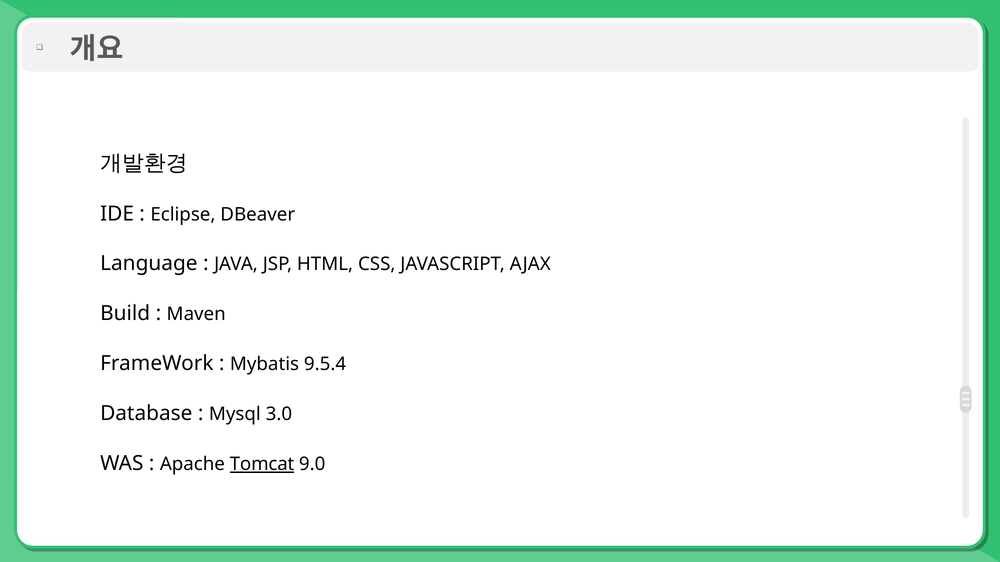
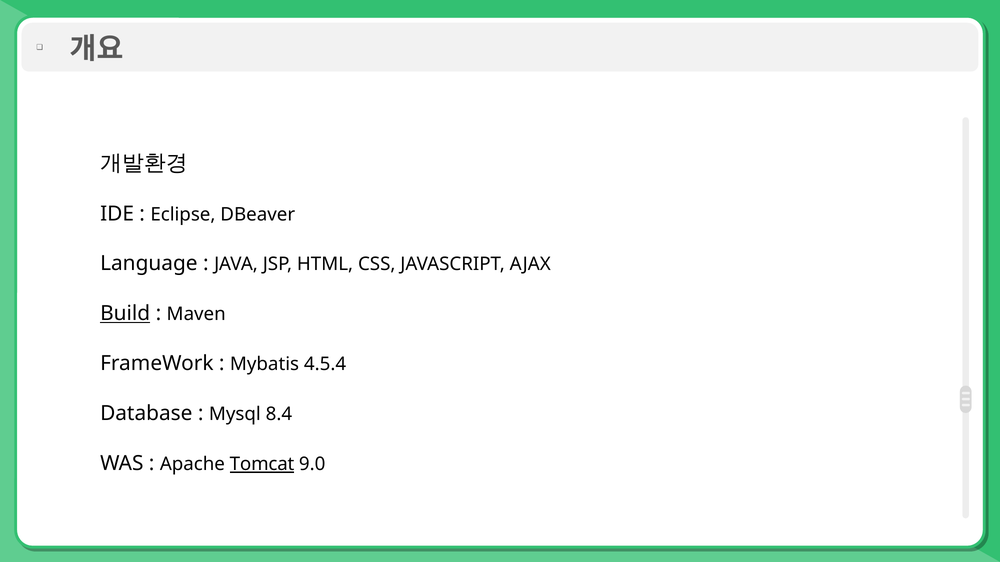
Build underline: none -> present
9.5.4: 9.5.4 -> 4.5.4
3.0: 3.0 -> 8.4
